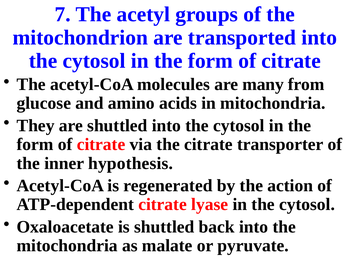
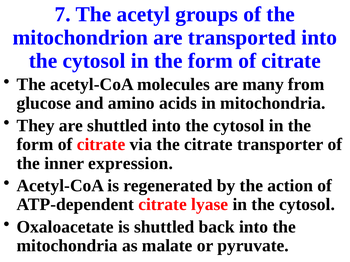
hypothesis: hypothesis -> expression
